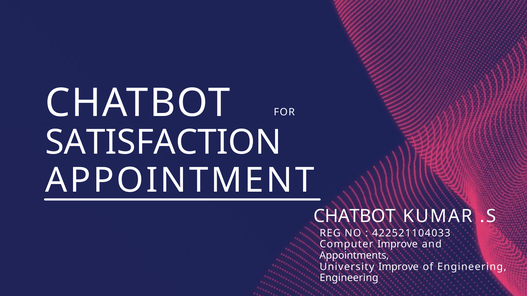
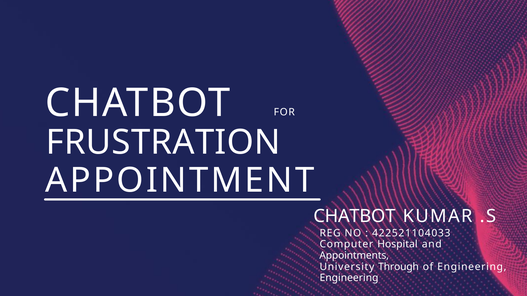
SATISFACTION: SATISFACTION -> FRUSTRATION
Computer Improve: Improve -> Hospital
University Improve: Improve -> Through
